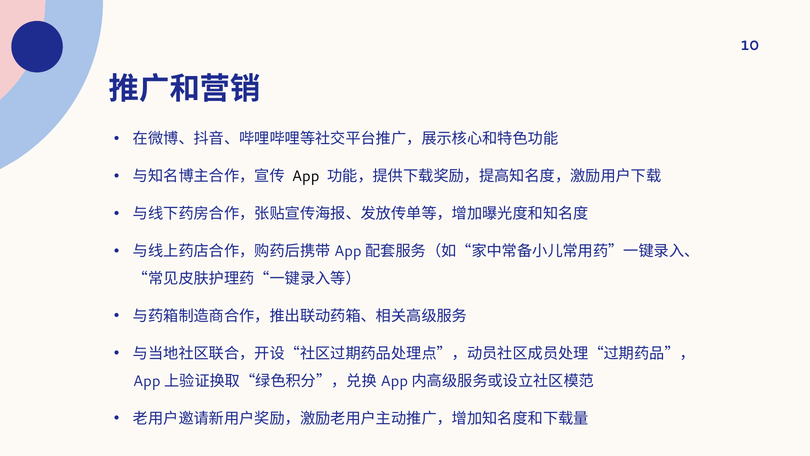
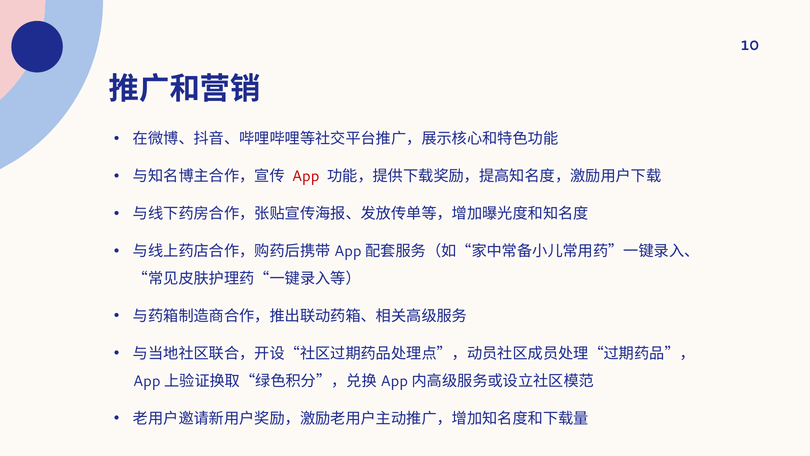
App colour: black -> red
